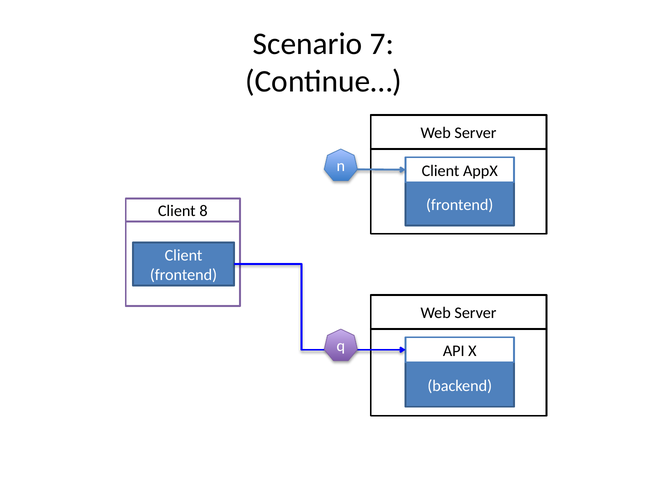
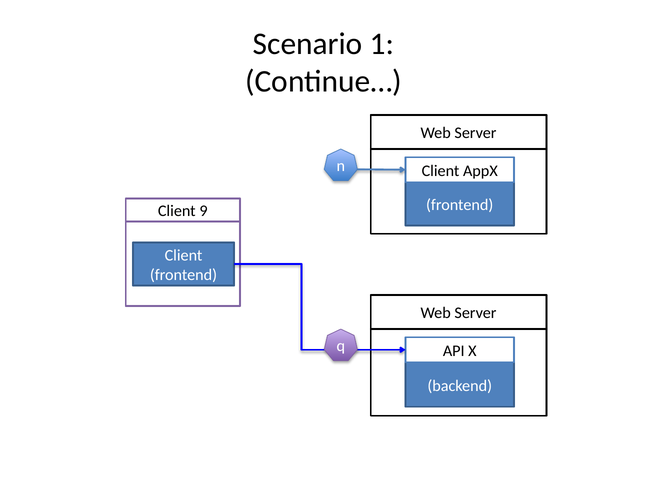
7: 7 -> 1
8: 8 -> 9
